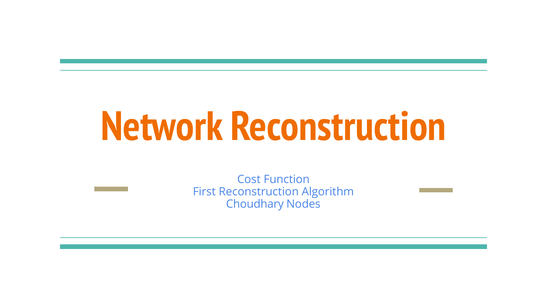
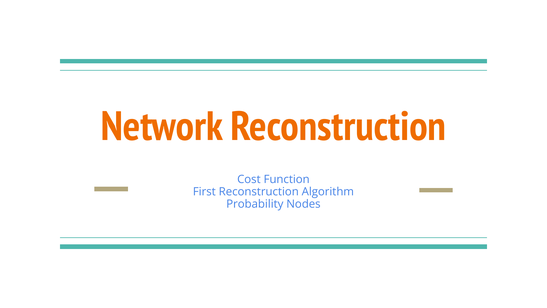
Choudhary: Choudhary -> Probability
